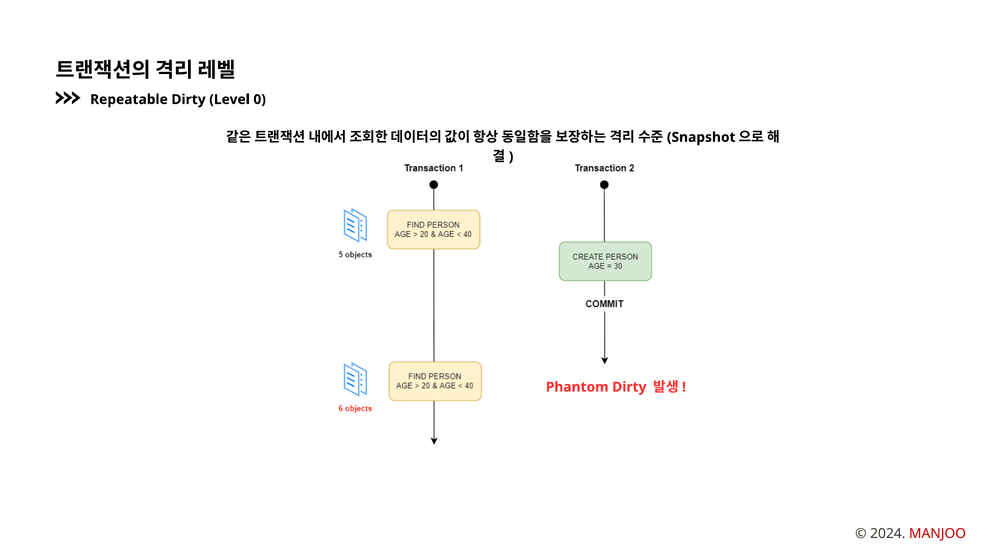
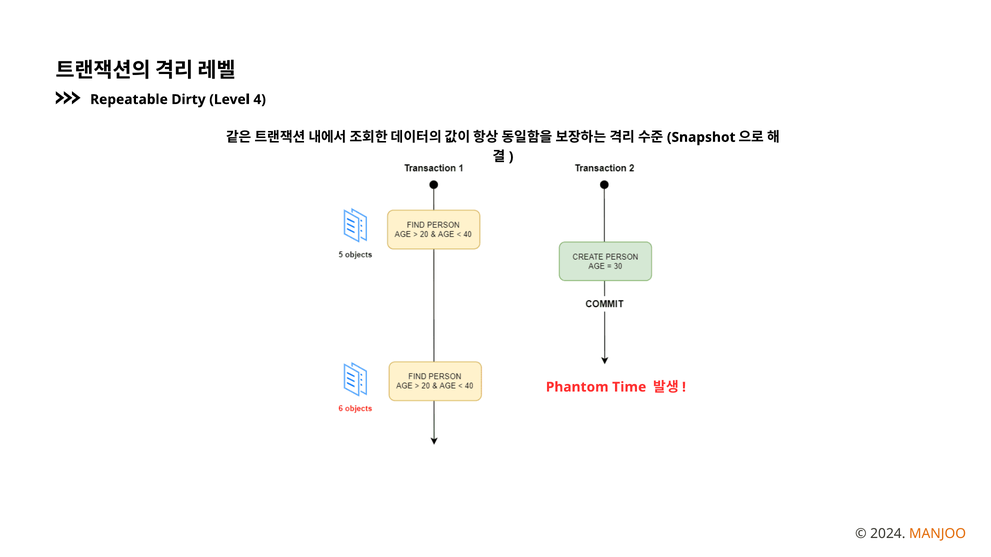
0: 0 -> 4
Phantom Dirty: Dirty -> Time
MANJOO colour: red -> orange
